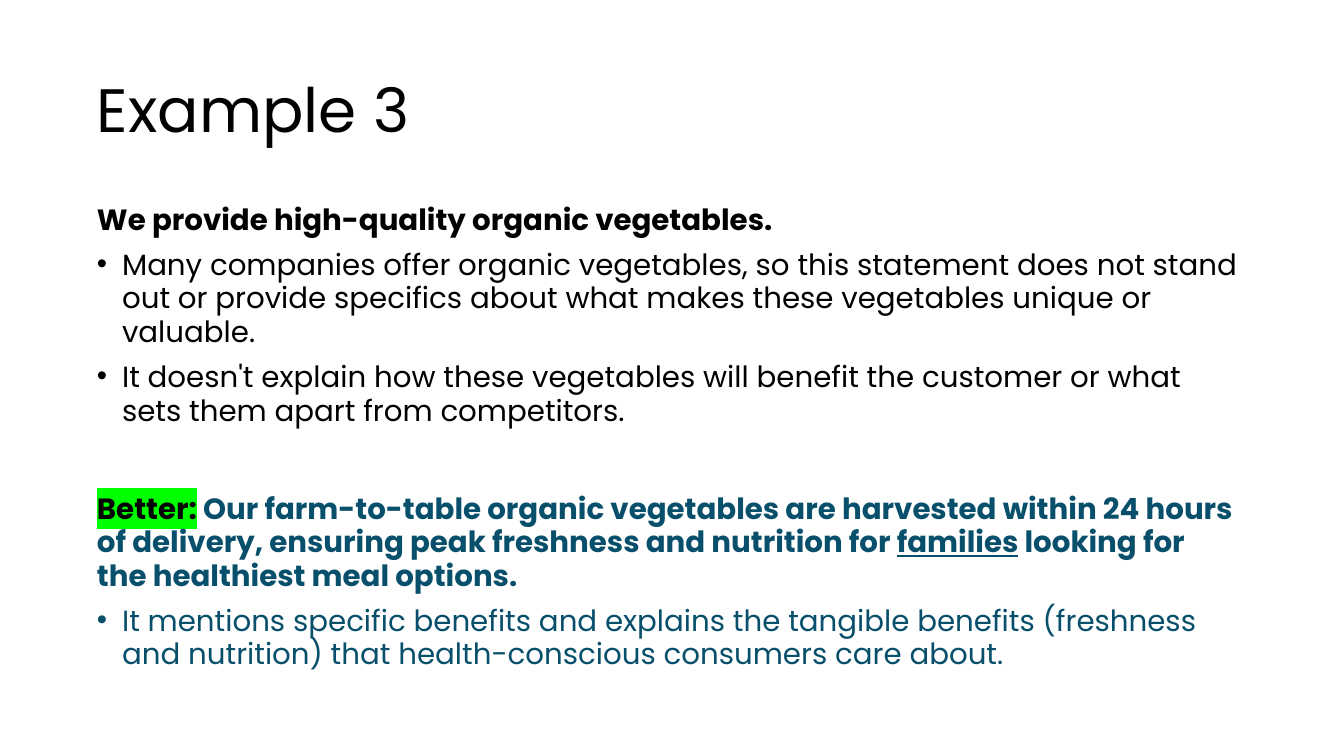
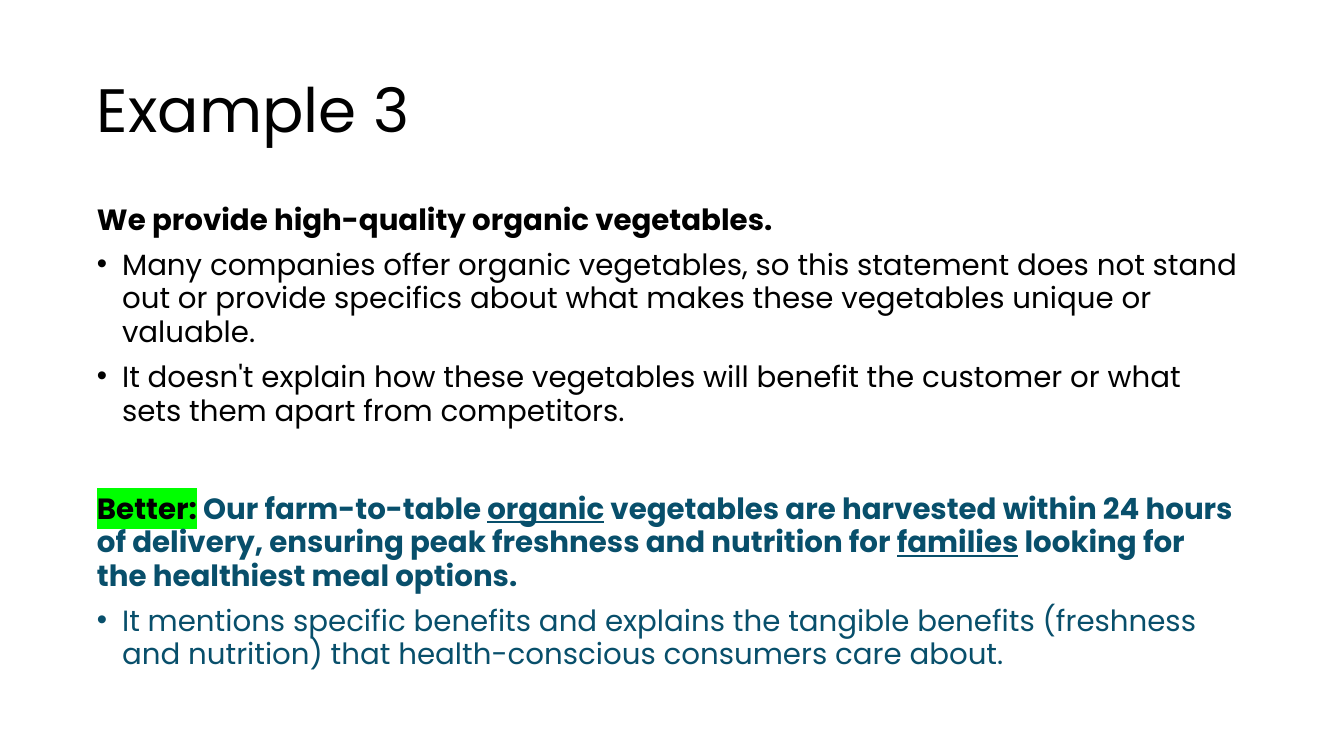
organic at (546, 510) underline: none -> present
